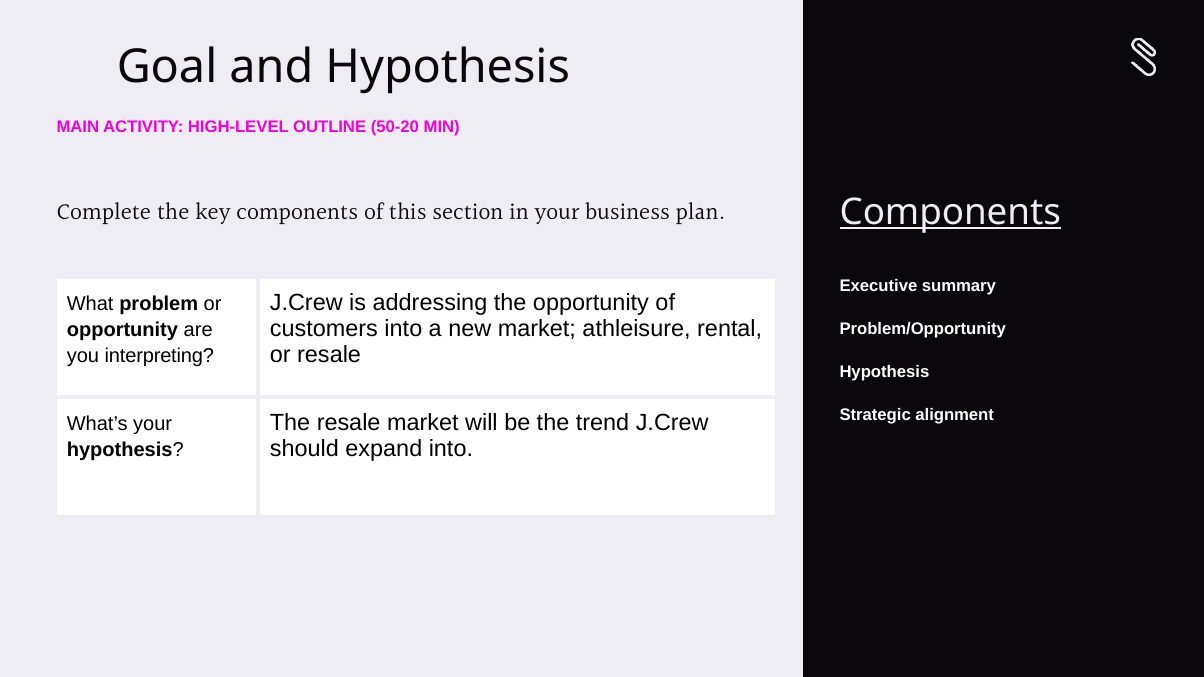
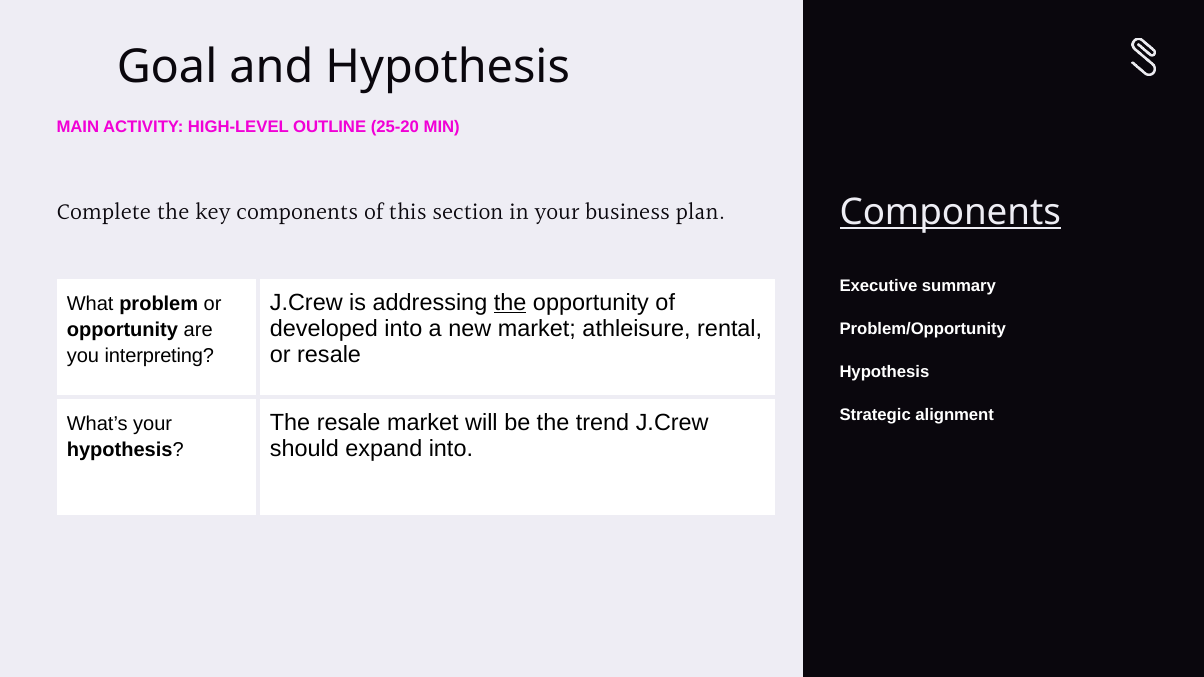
50-20: 50-20 -> 25-20
the at (510, 302) underline: none -> present
customers: customers -> developed
